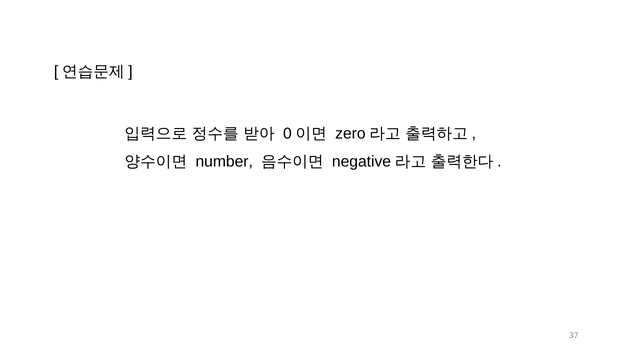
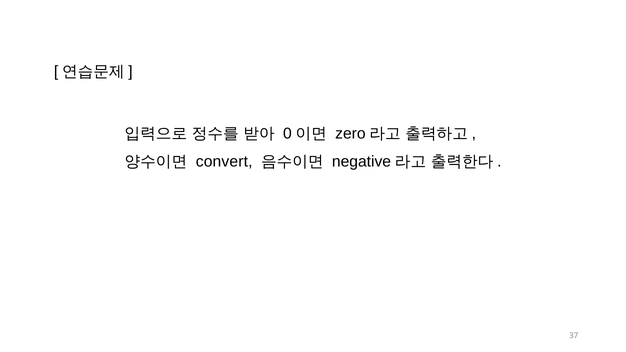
number: number -> convert
